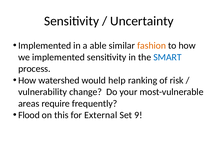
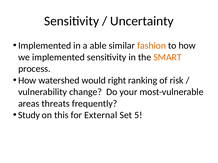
SMART colour: blue -> orange
help: help -> right
require: require -> threats
Flood: Flood -> Study
9: 9 -> 5
